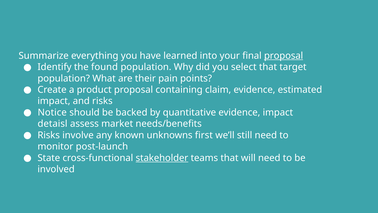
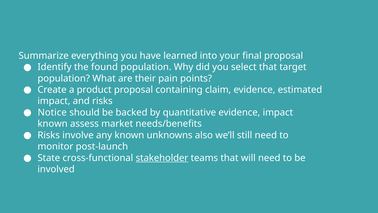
proposal at (284, 56) underline: present -> none
detaisl at (53, 124): detaisl -> known
first: first -> also
